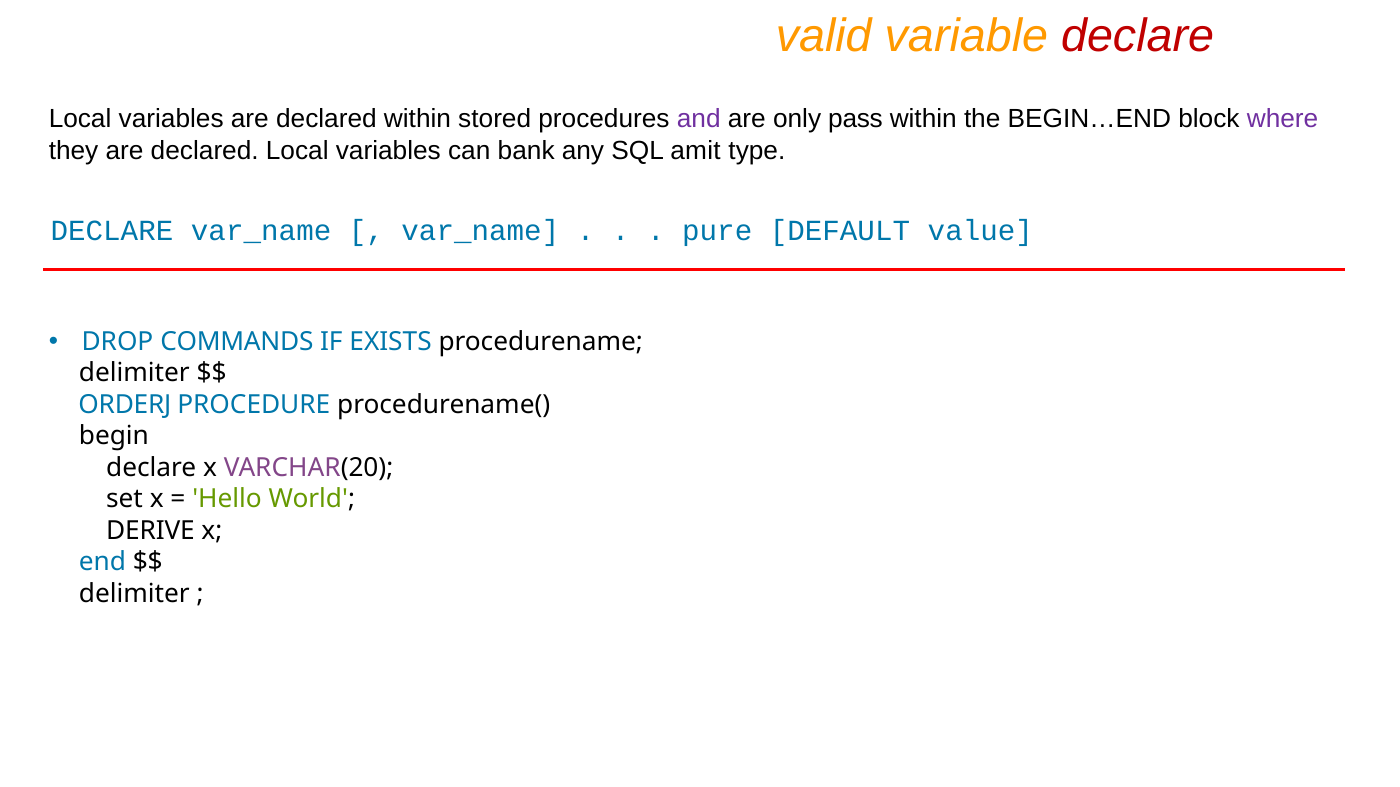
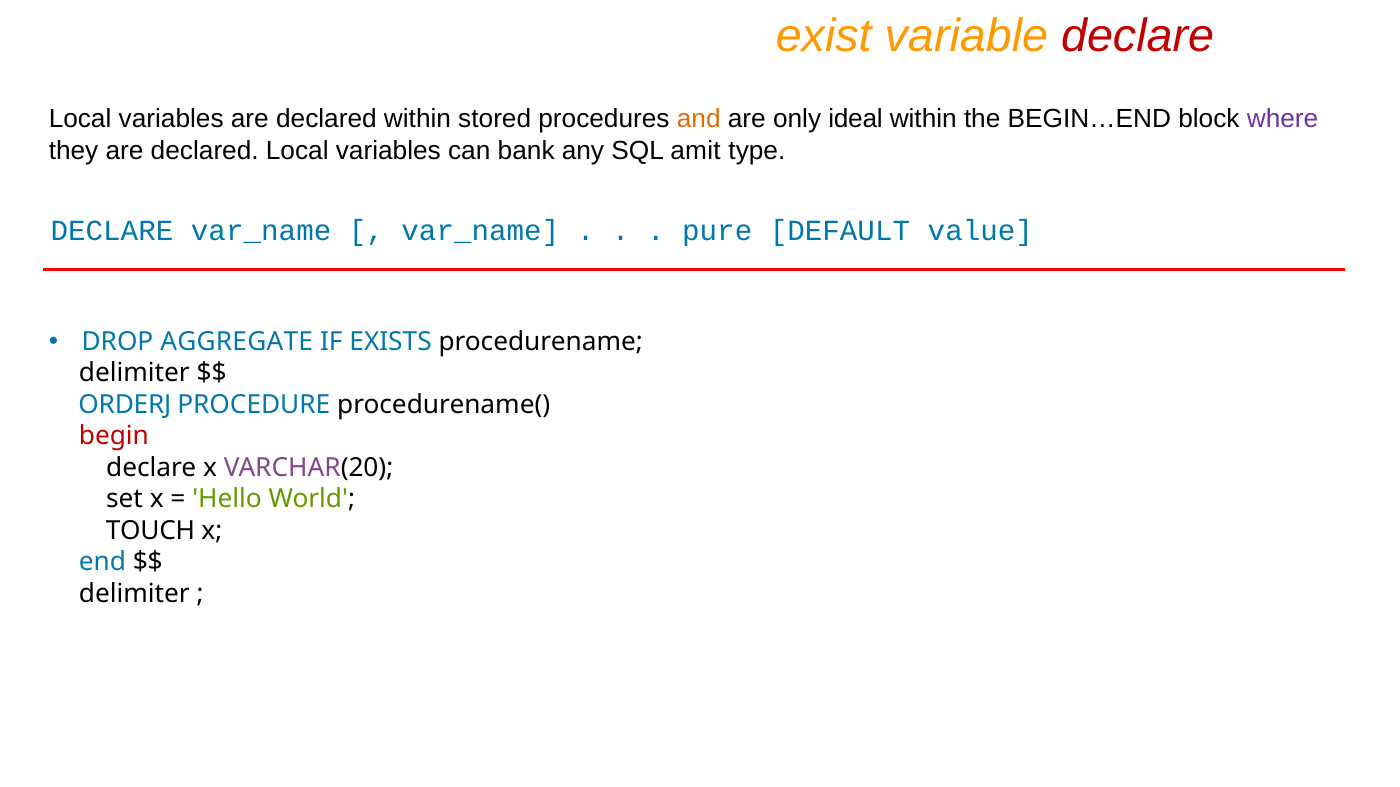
valid: valid -> exist
and colour: purple -> orange
pass: pass -> ideal
COMMANDS: COMMANDS -> AGGREGATE
begin colour: black -> red
DERIVE: DERIVE -> TOUCH
